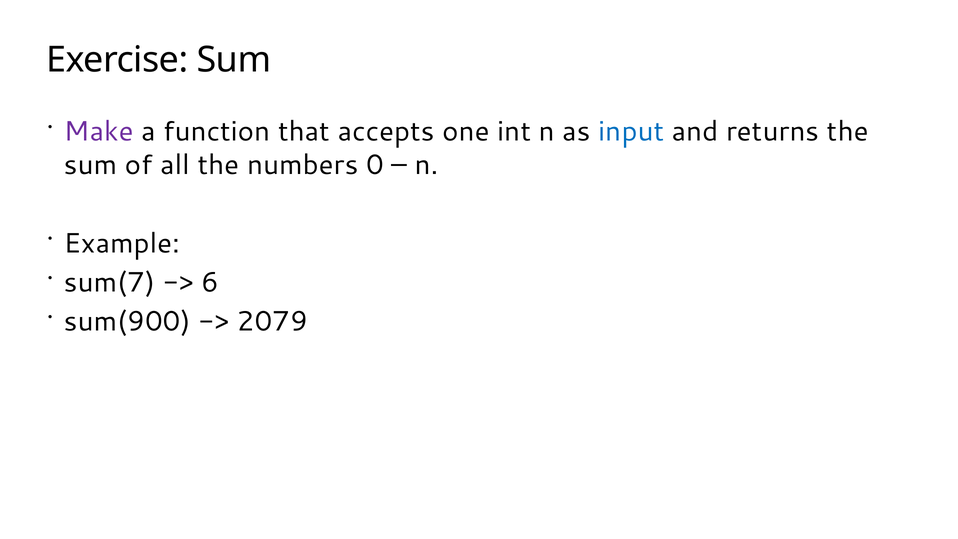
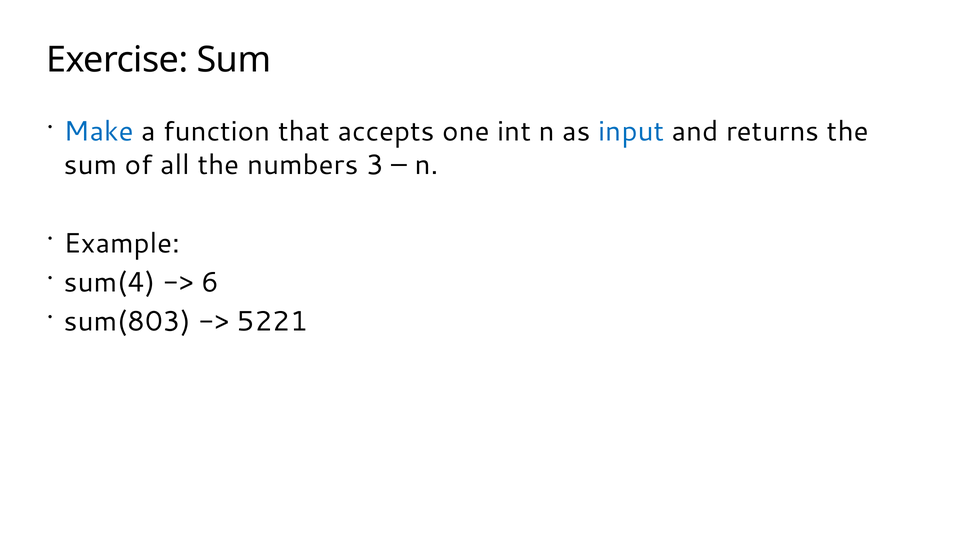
Make colour: purple -> blue
0: 0 -> 3
sum(7: sum(7 -> sum(4
sum(900: sum(900 -> sum(803
2079: 2079 -> 5221
